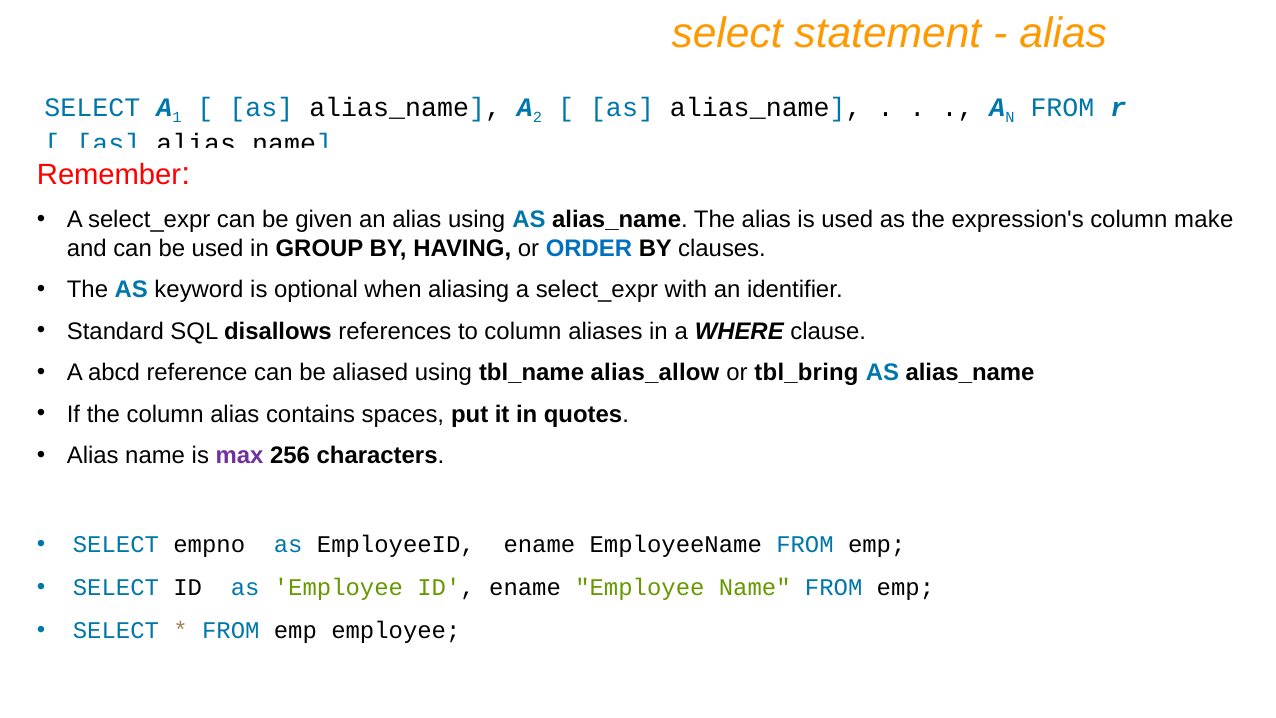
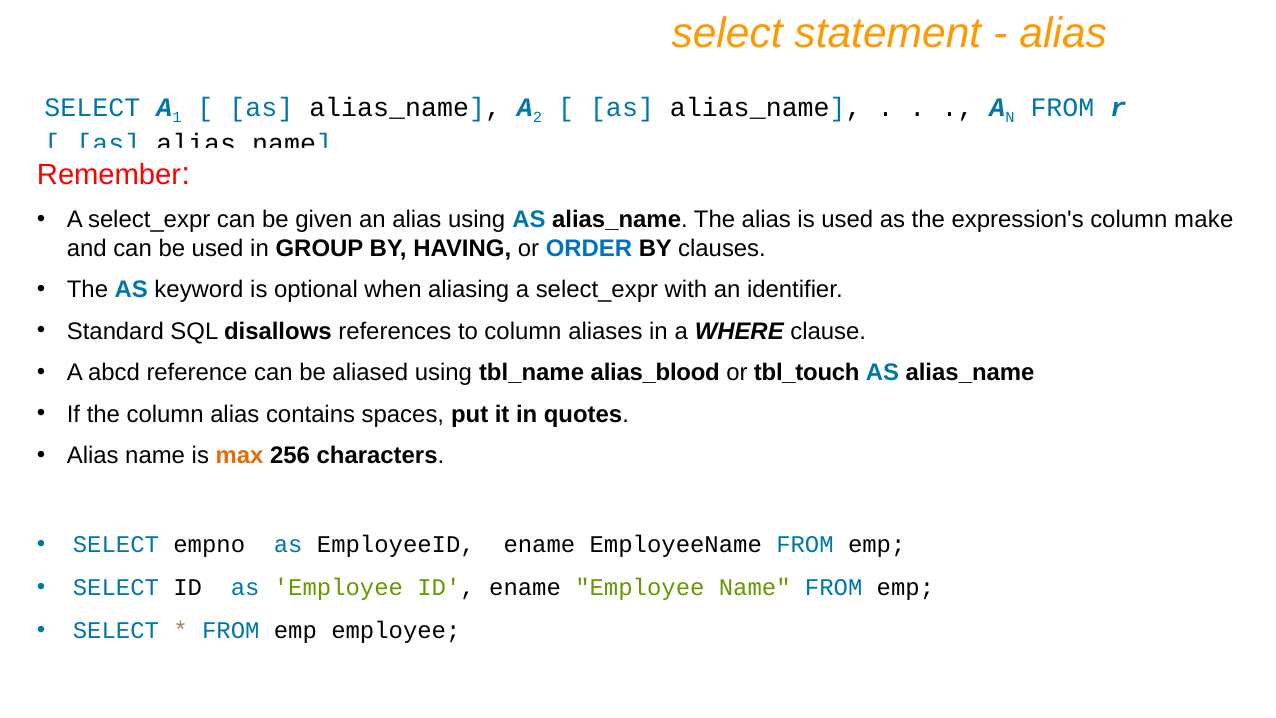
alias_allow: alias_allow -> alias_blood
tbl_bring: tbl_bring -> tbl_touch
max colour: purple -> orange
